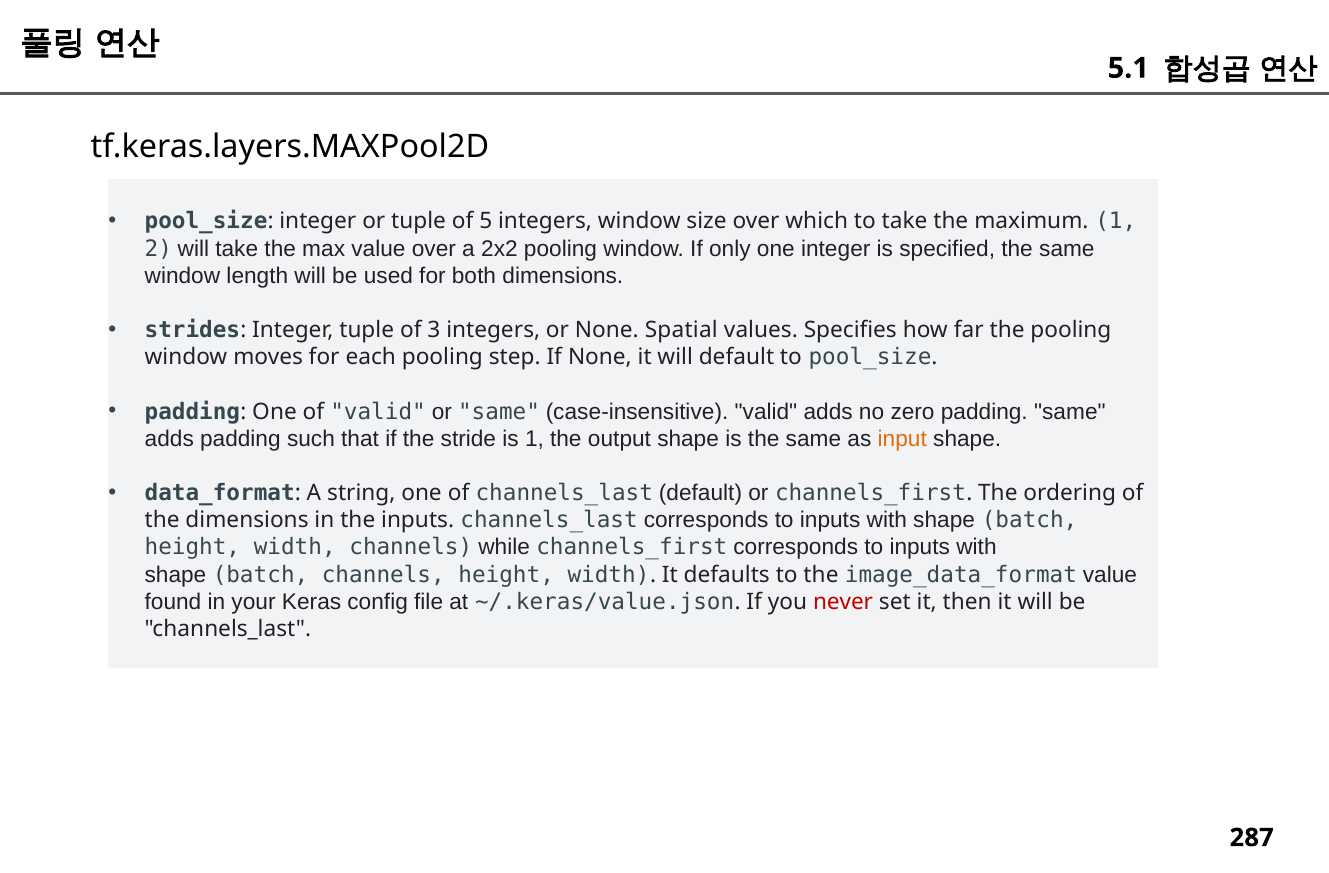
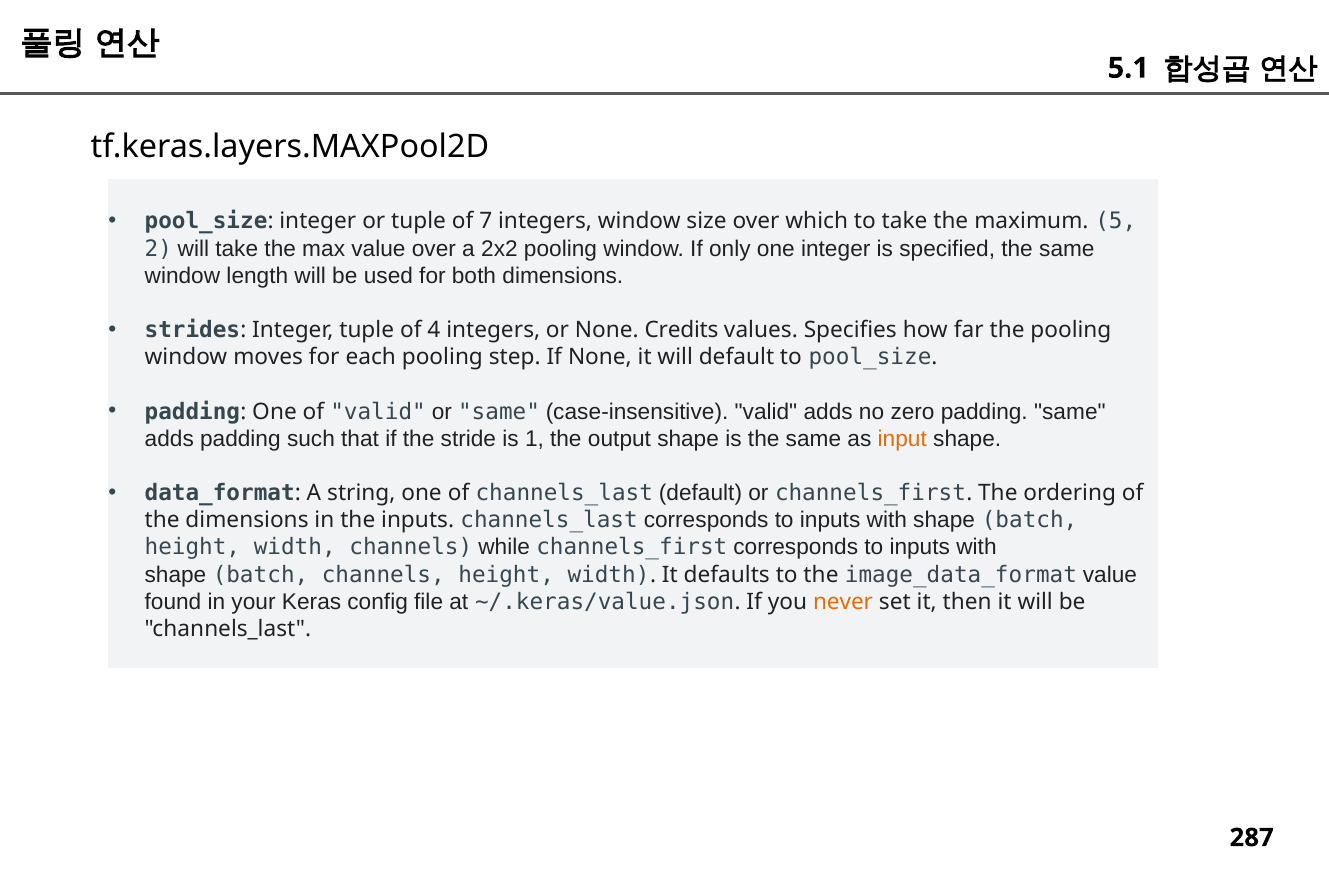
5: 5 -> 7
maximum 1: 1 -> 5
3: 3 -> 4
Spatial: Spatial -> Credits
never colour: red -> orange
